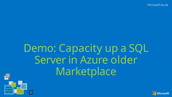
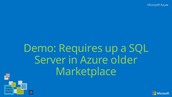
Capacity: Capacity -> Requires
